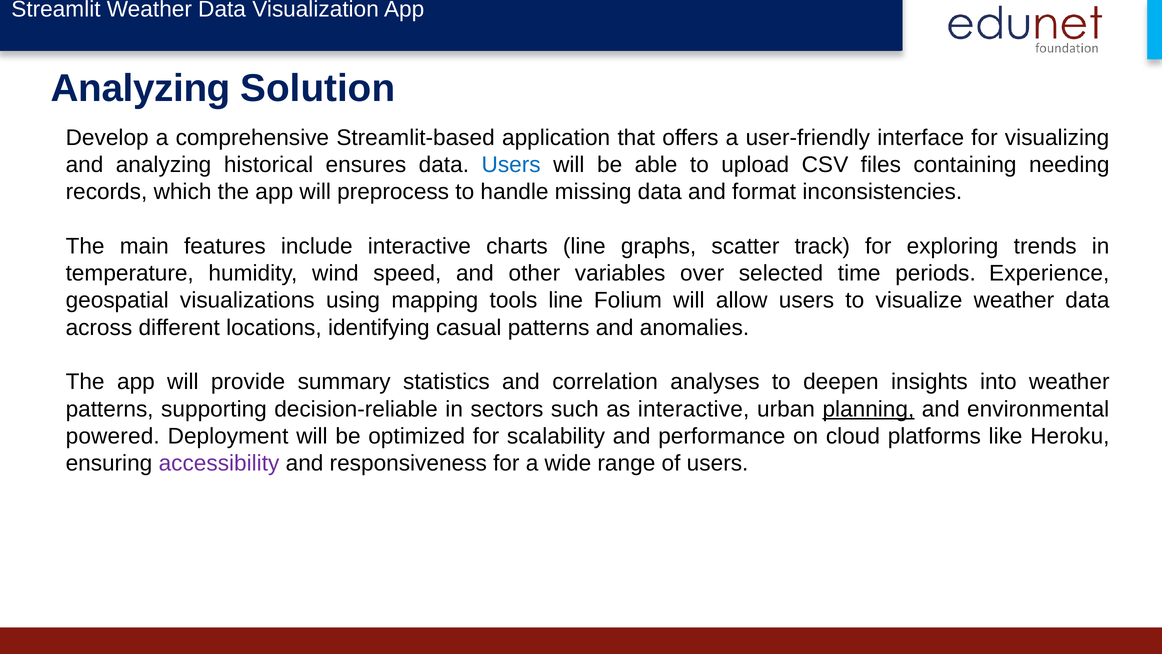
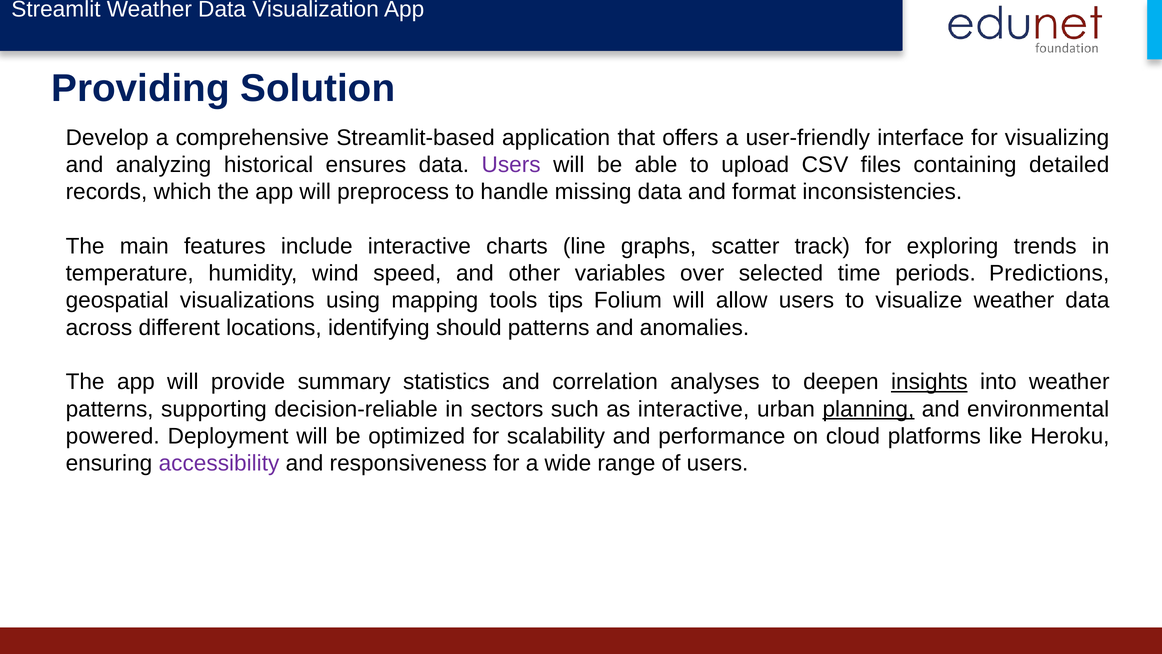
Analyzing at (141, 88): Analyzing -> Providing
Users at (511, 165) colour: blue -> purple
needing: needing -> detailed
Experience: Experience -> Predictions
tools line: line -> tips
casual: casual -> should
insights underline: none -> present
